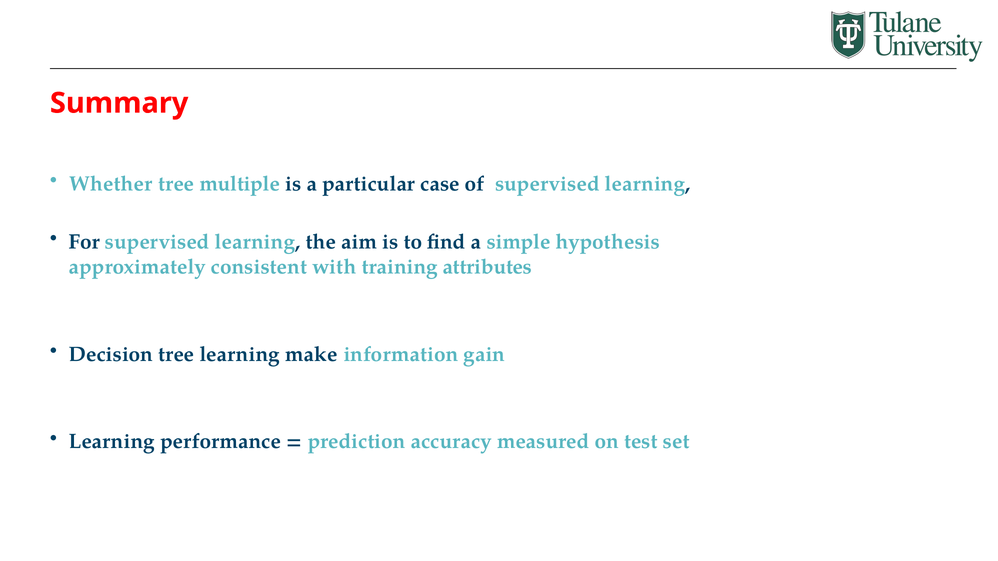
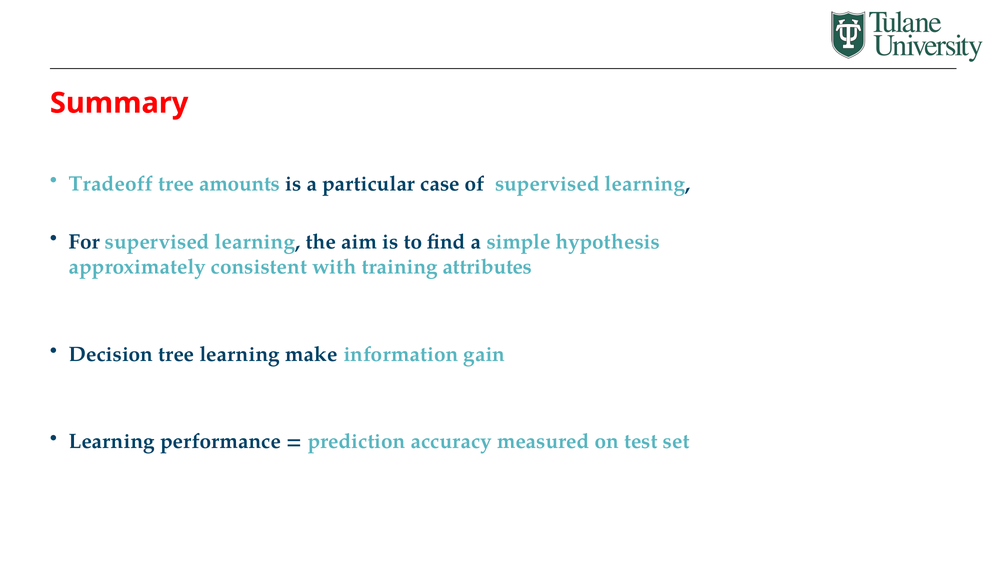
Whether: Whether -> Tradeoff
multiple: multiple -> amounts
